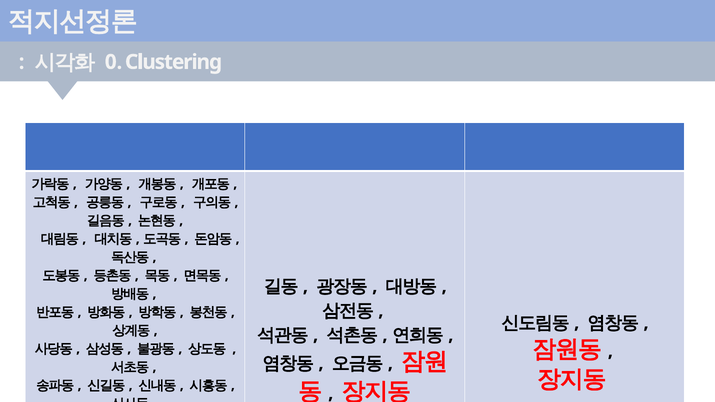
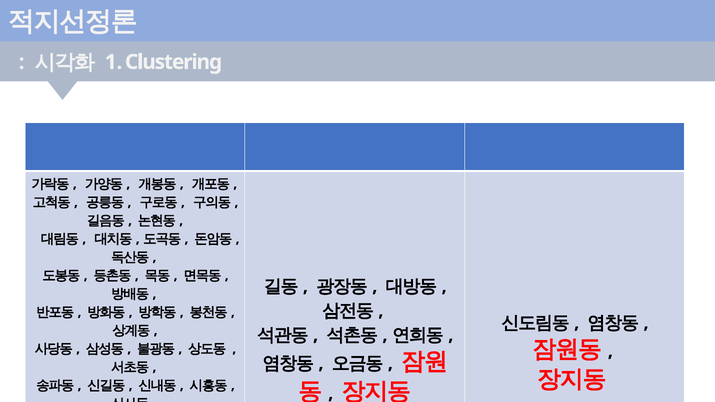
0: 0 -> 1
